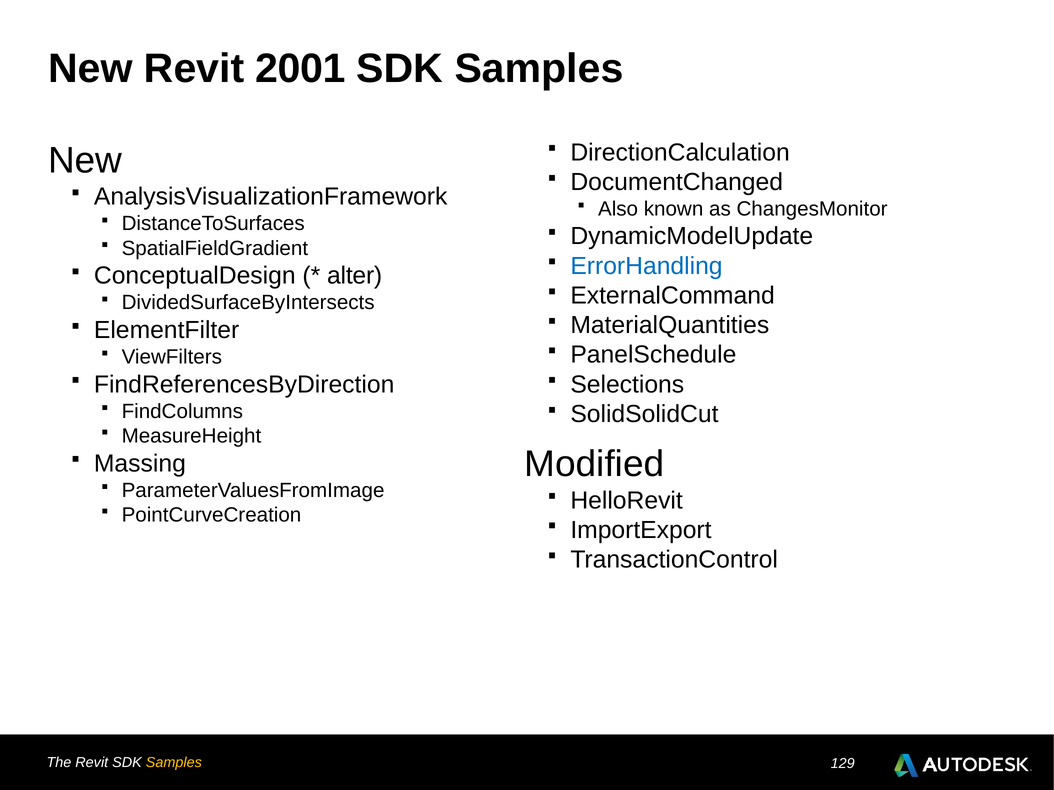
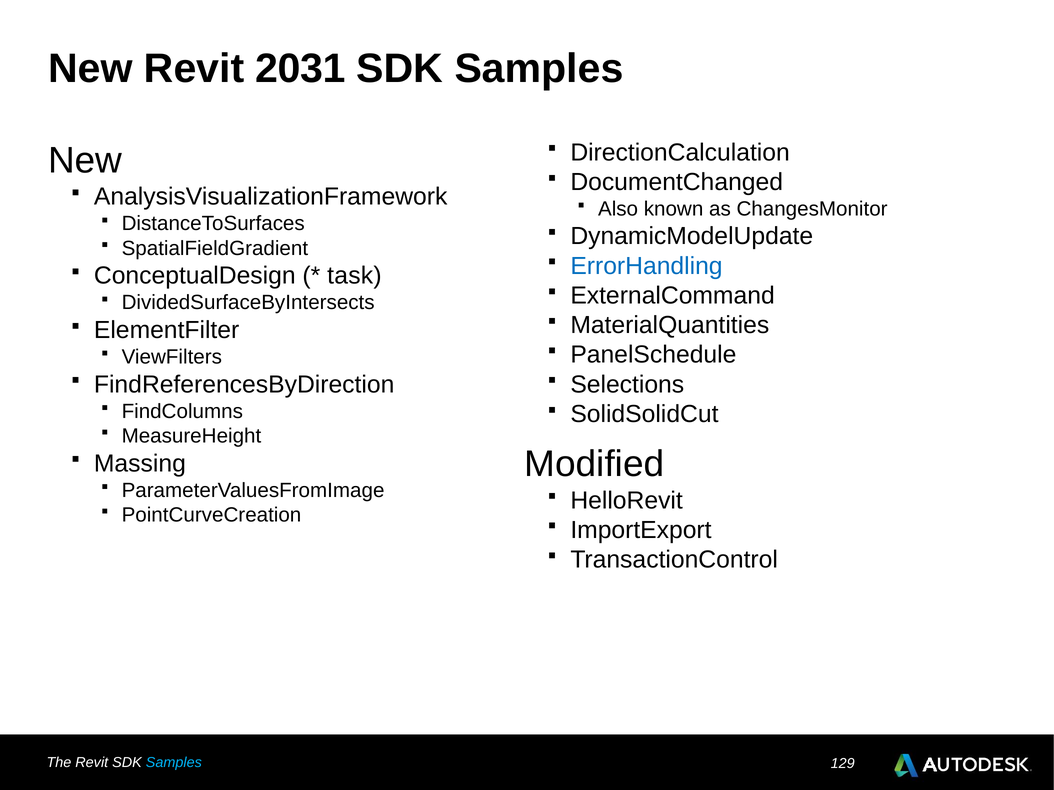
2001: 2001 -> 2031
alter: alter -> task
Samples at (174, 763) colour: yellow -> light blue
